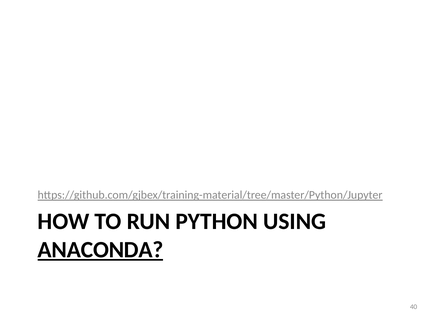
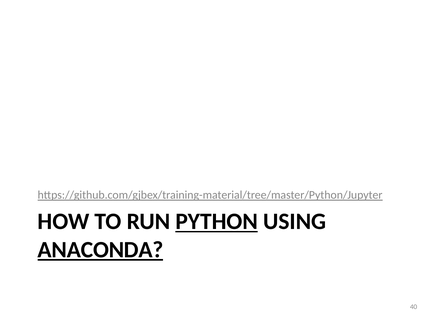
PYTHON underline: none -> present
